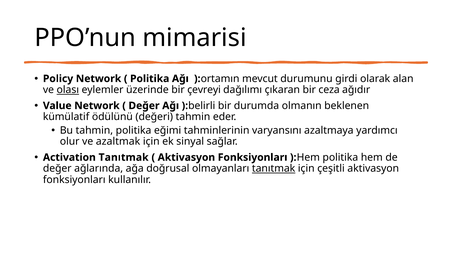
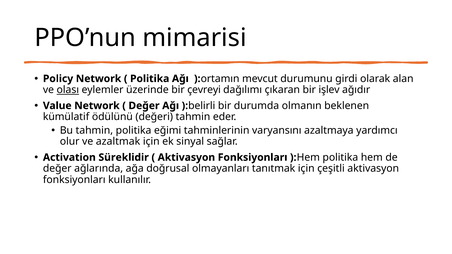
ceza: ceza -> işlev
Activation Tanıtmak: Tanıtmak -> Süreklidir
tanıtmak at (274, 169) underline: present -> none
